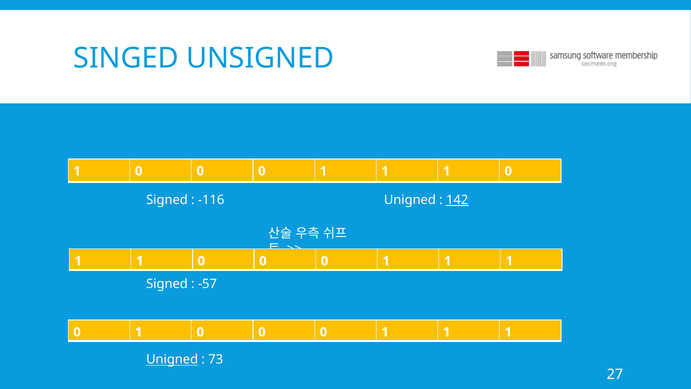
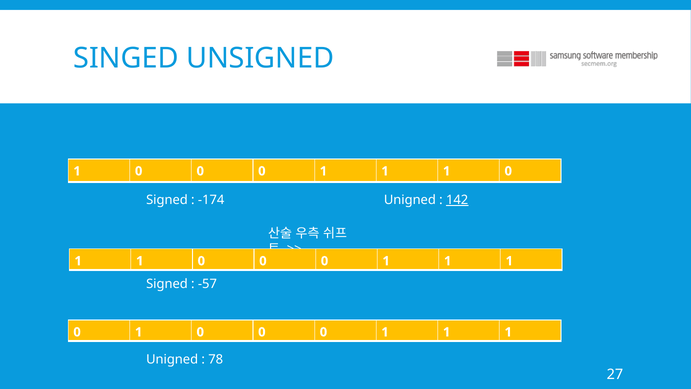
-116: -116 -> -174
Unigned at (172, 359) underline: present -> none
73: 73 -> 78
